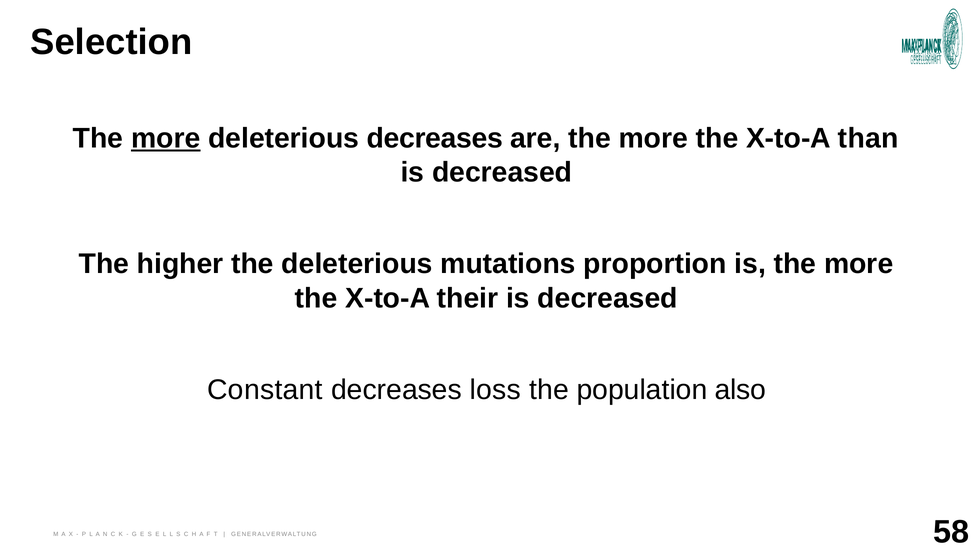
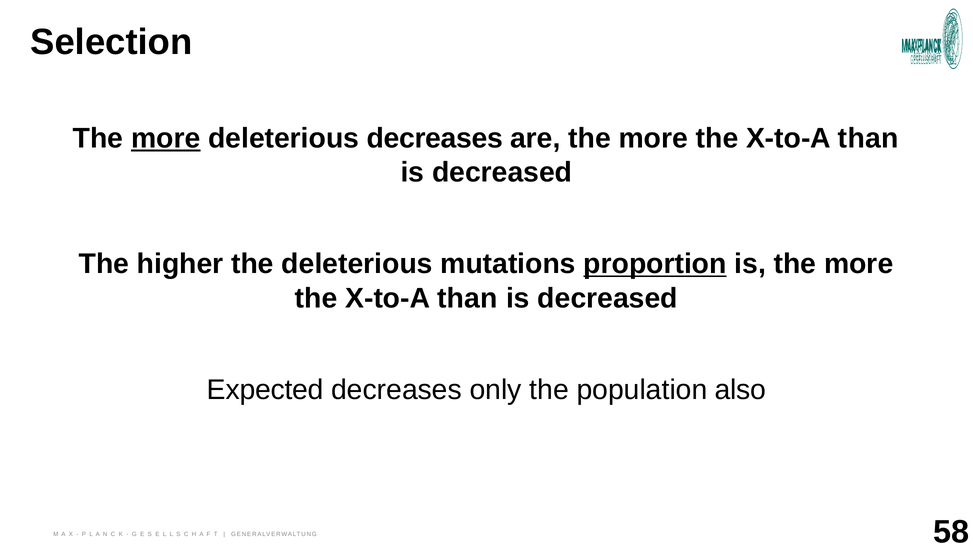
proportion underline: none -> present
their at (468, 298): their -> than
Constant: Constant -> Expected
loss: loss -> only
